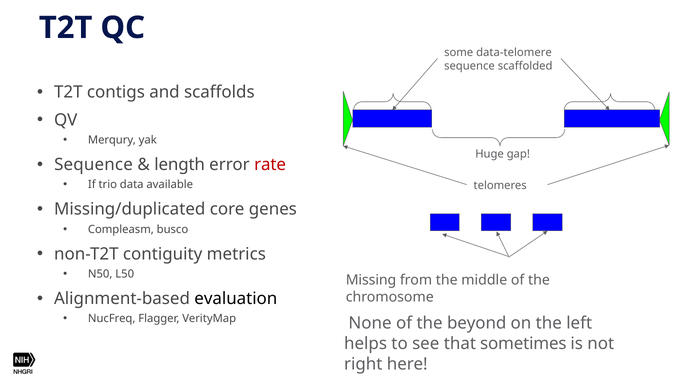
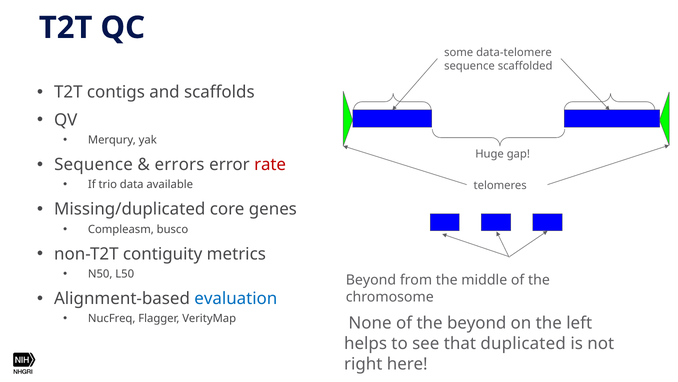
length: length -> errors
Missing at (371, 279): Missing -> Beyond
evaluation colour: black -> blue
sometimes: sometimes -> duplicated
